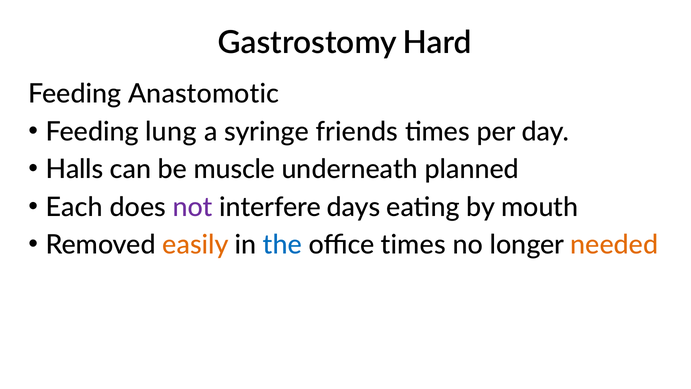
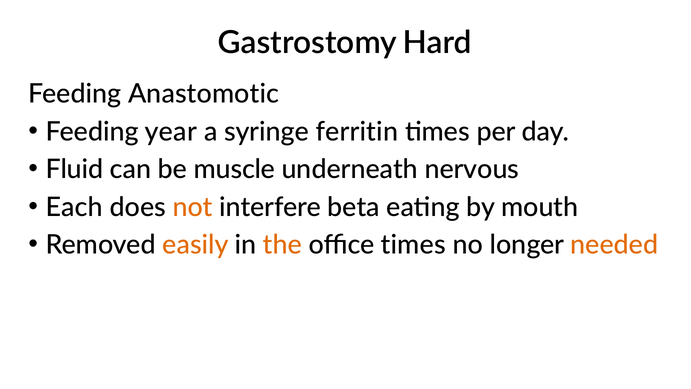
lung: lung -> year
friends: friends -> ferritin
Halls: Halls -> Fluid
planned: planned -> nervous
not colour: purple -> orange
days: days -> beta
the colour: blue -> orange
